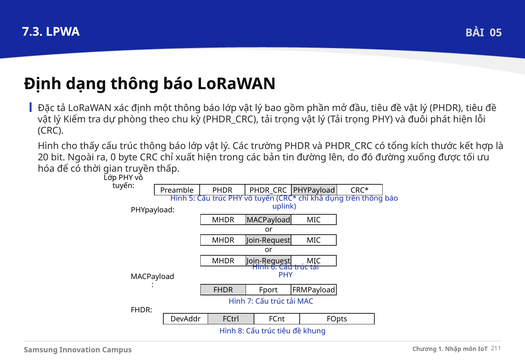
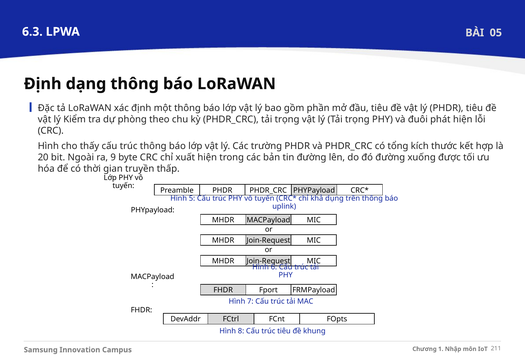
7.3: 7.3 -> 6.3
0: 0 -> 9
